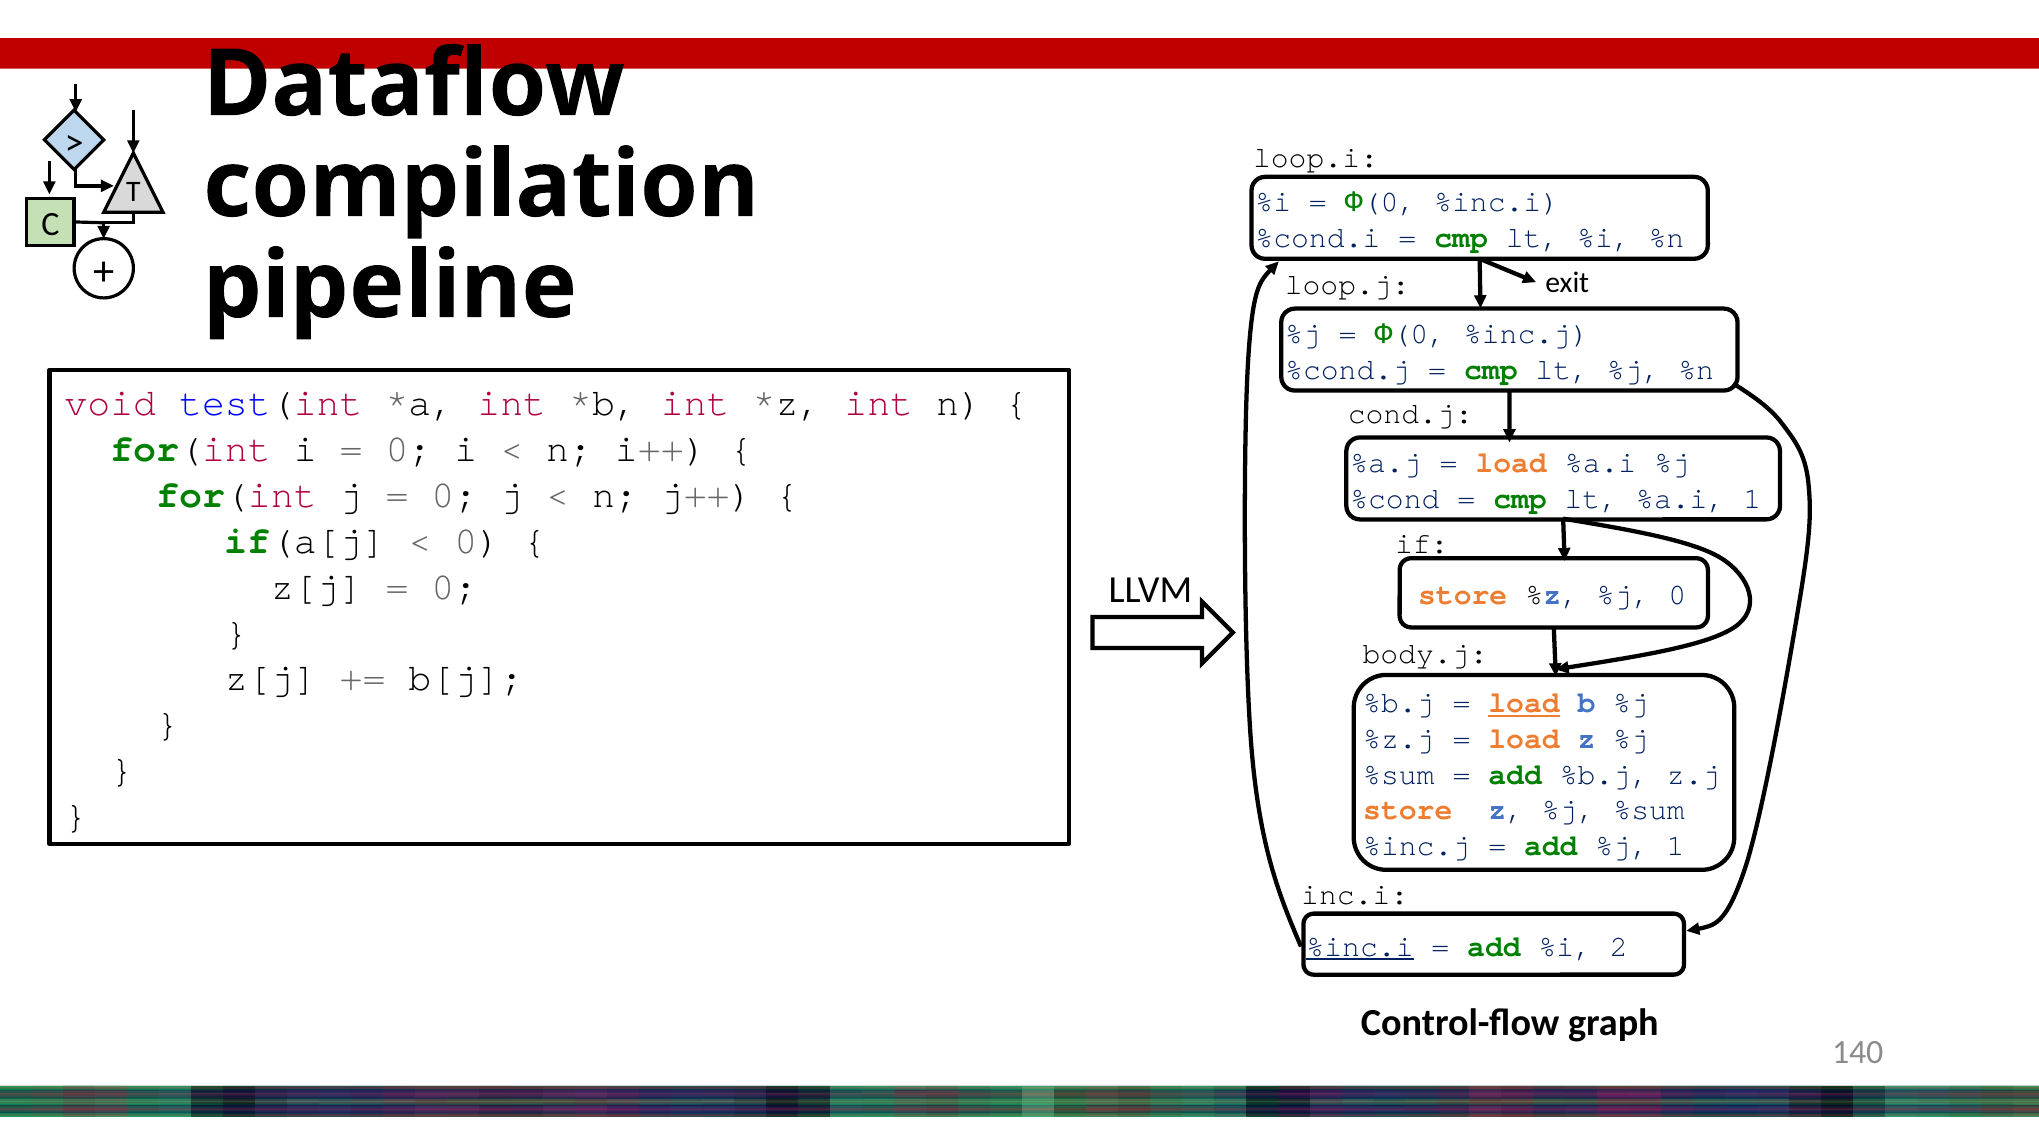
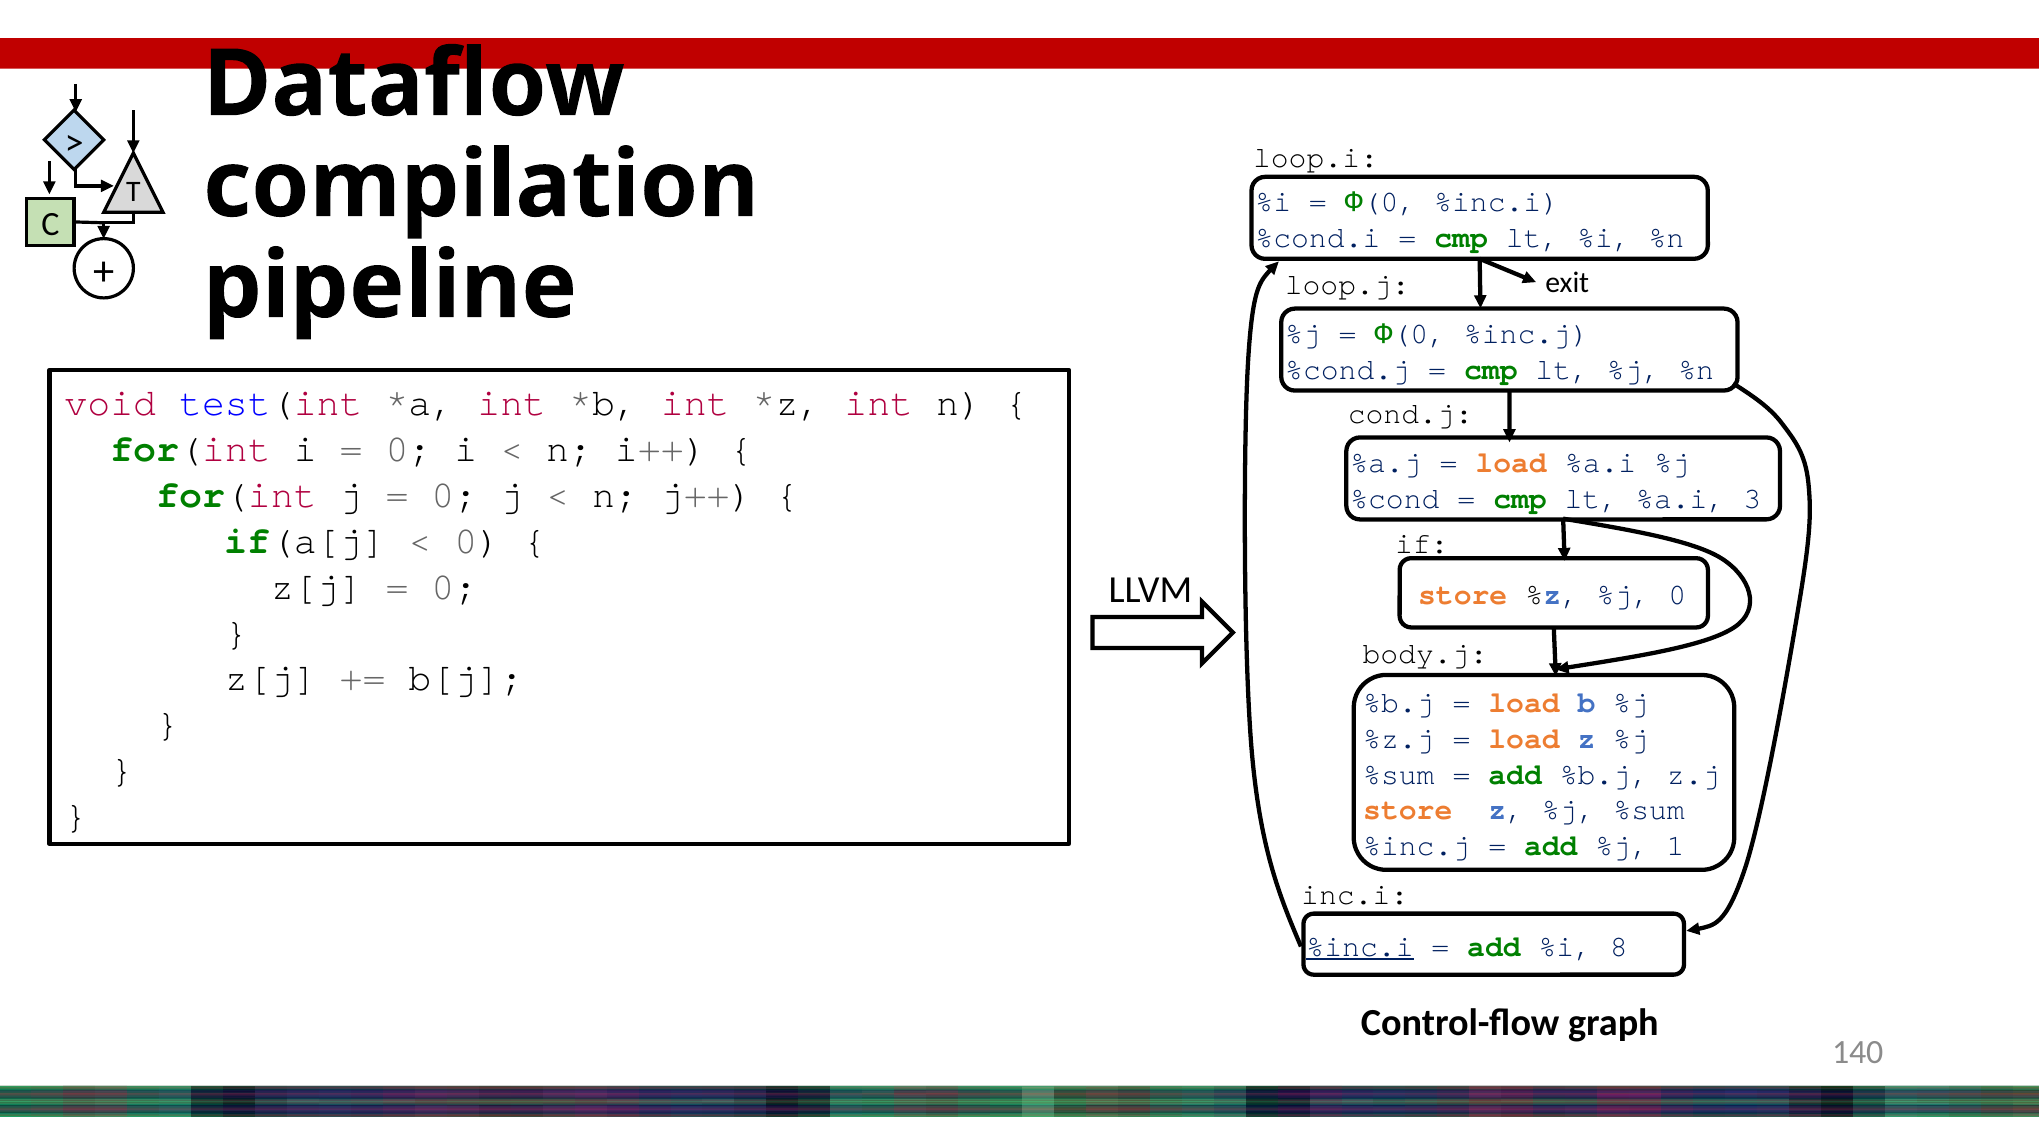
%a.i 1: 1 -> 3
load at (1524, 703) underline: present -> none
2: 2 -> 8
